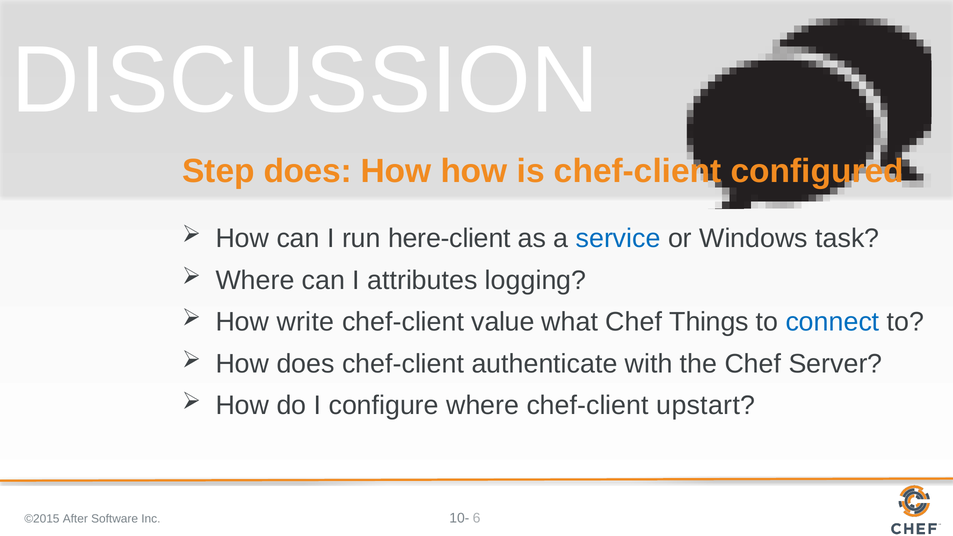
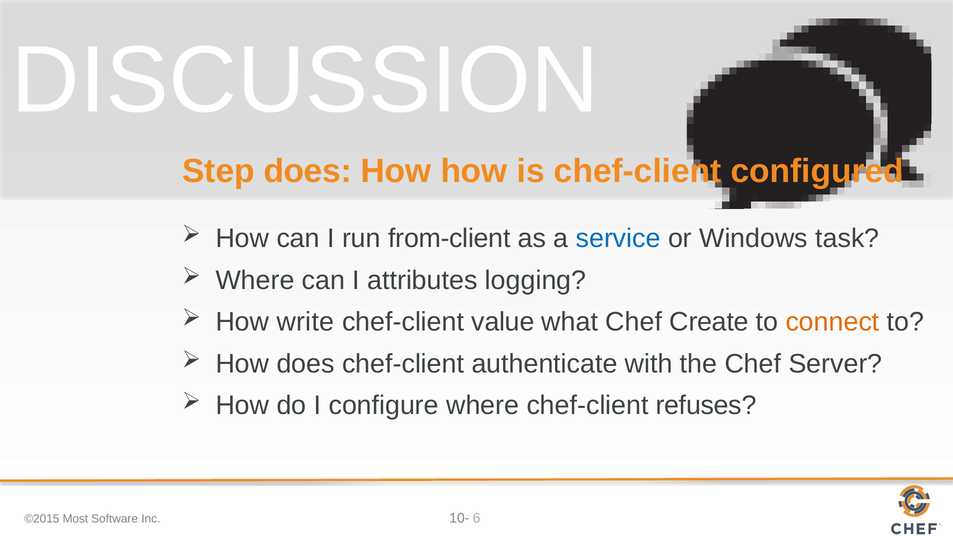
here-client: here-client -> from-client
Things: Things -> Create
connect colour: blue -> orange
upstart: upstart -> refuses
After: After -> Most
